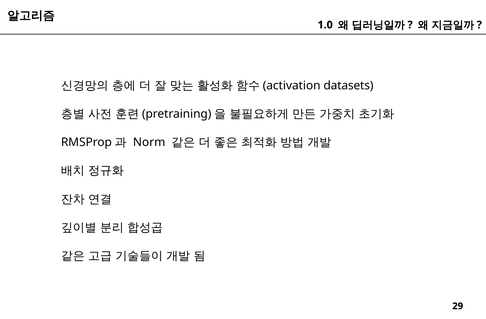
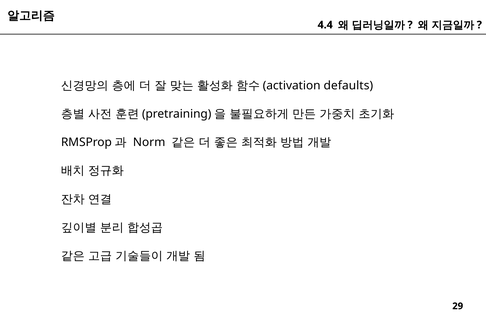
1.0: 1.0 -> 4.4
datasets: datasets -> defaults
